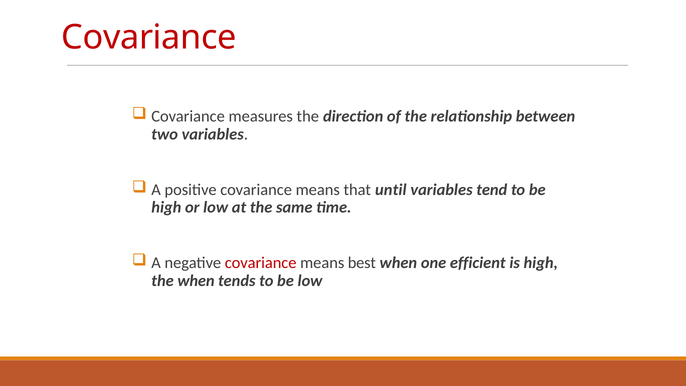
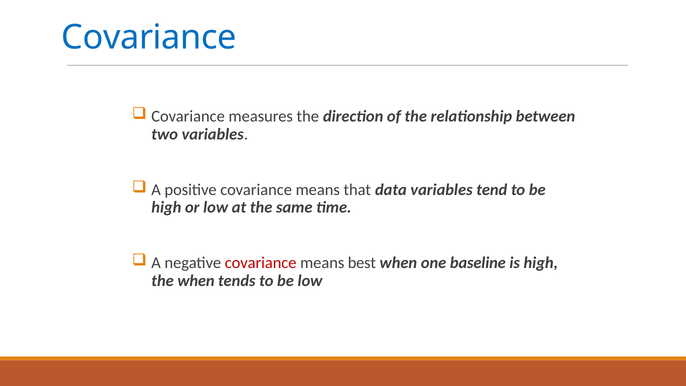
Covariance at (149, 38) colour: red -> blue
until: until -> data
efficient: efficient -> baseline
